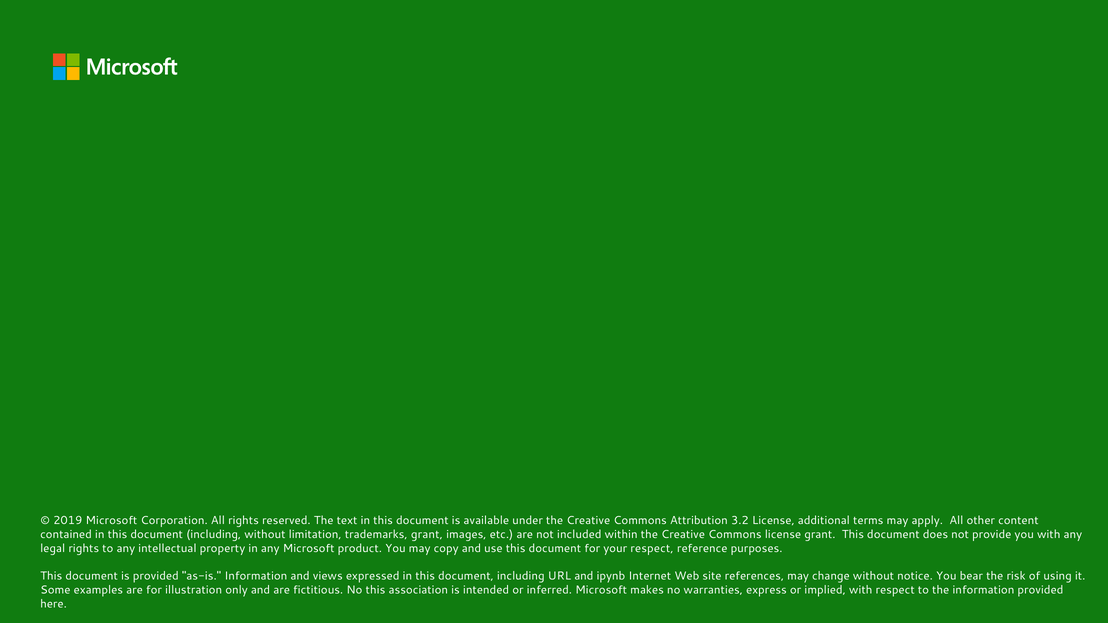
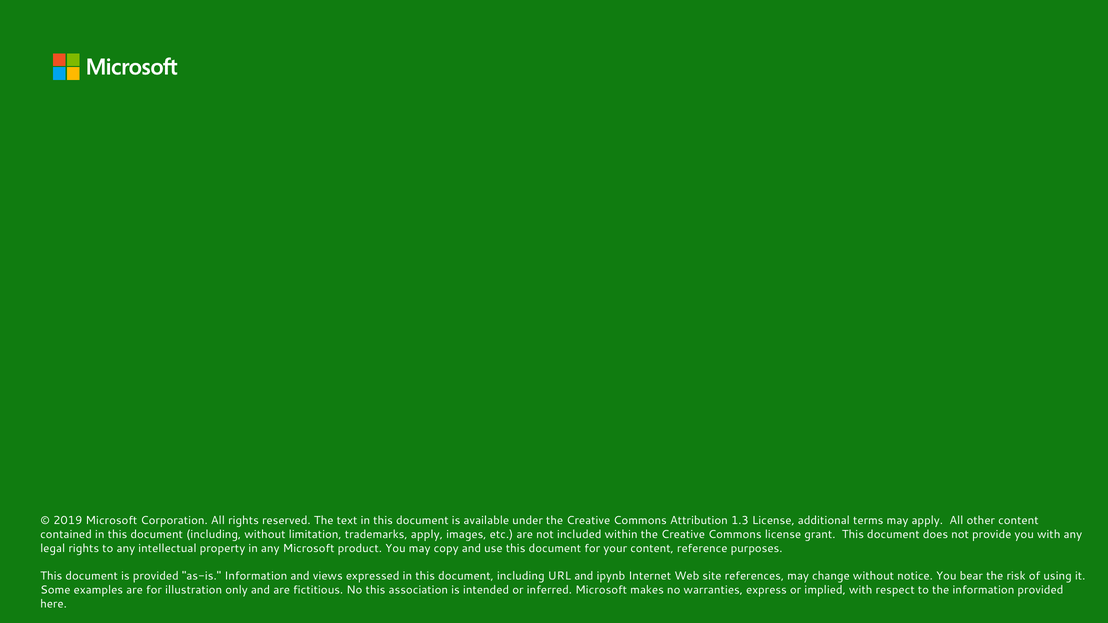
3.2: 3.2 -> 1.3
trademarks grant: grant -> apply
your respect: respect -> content
